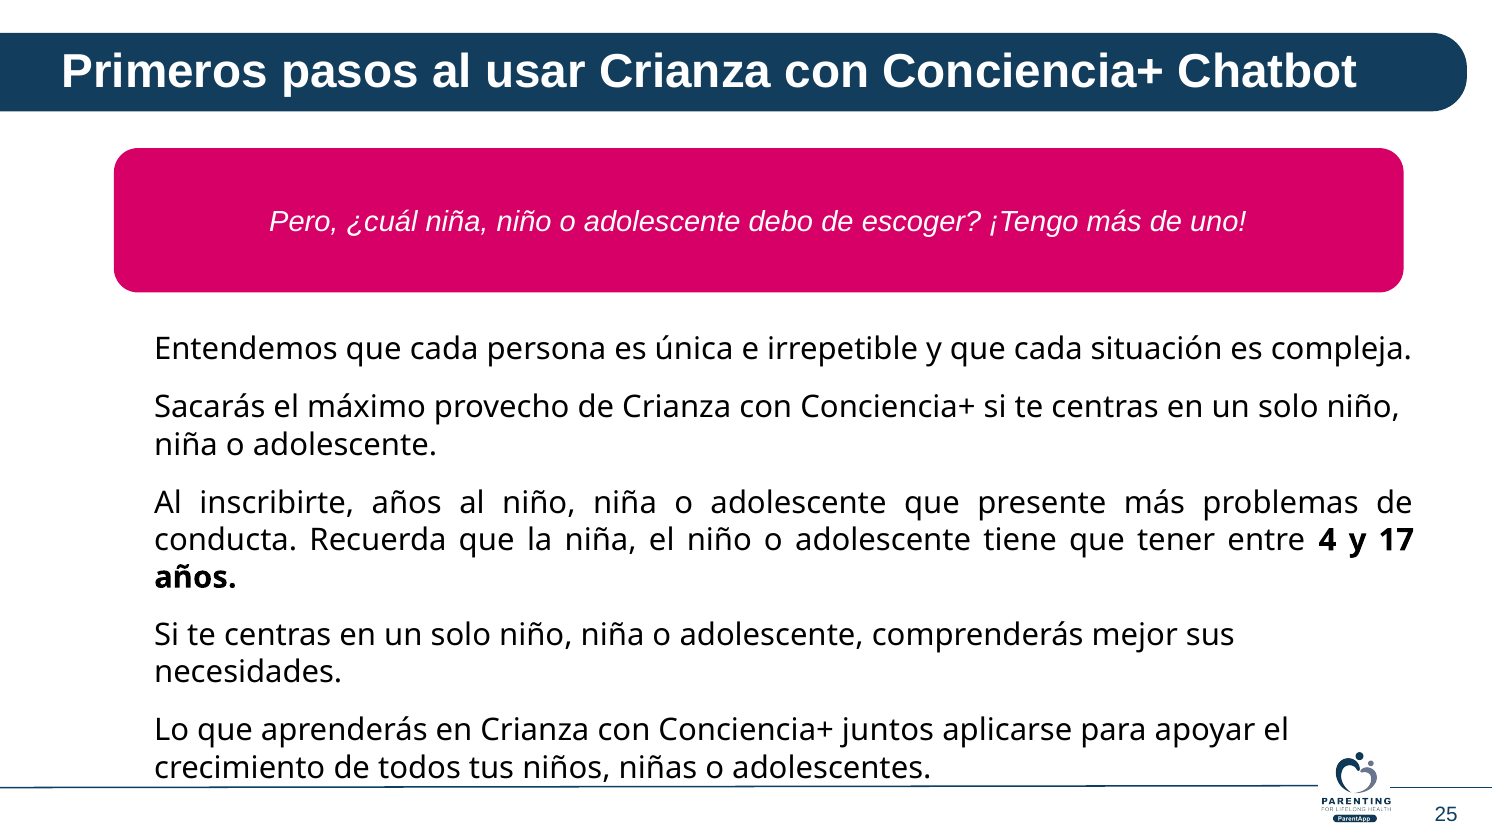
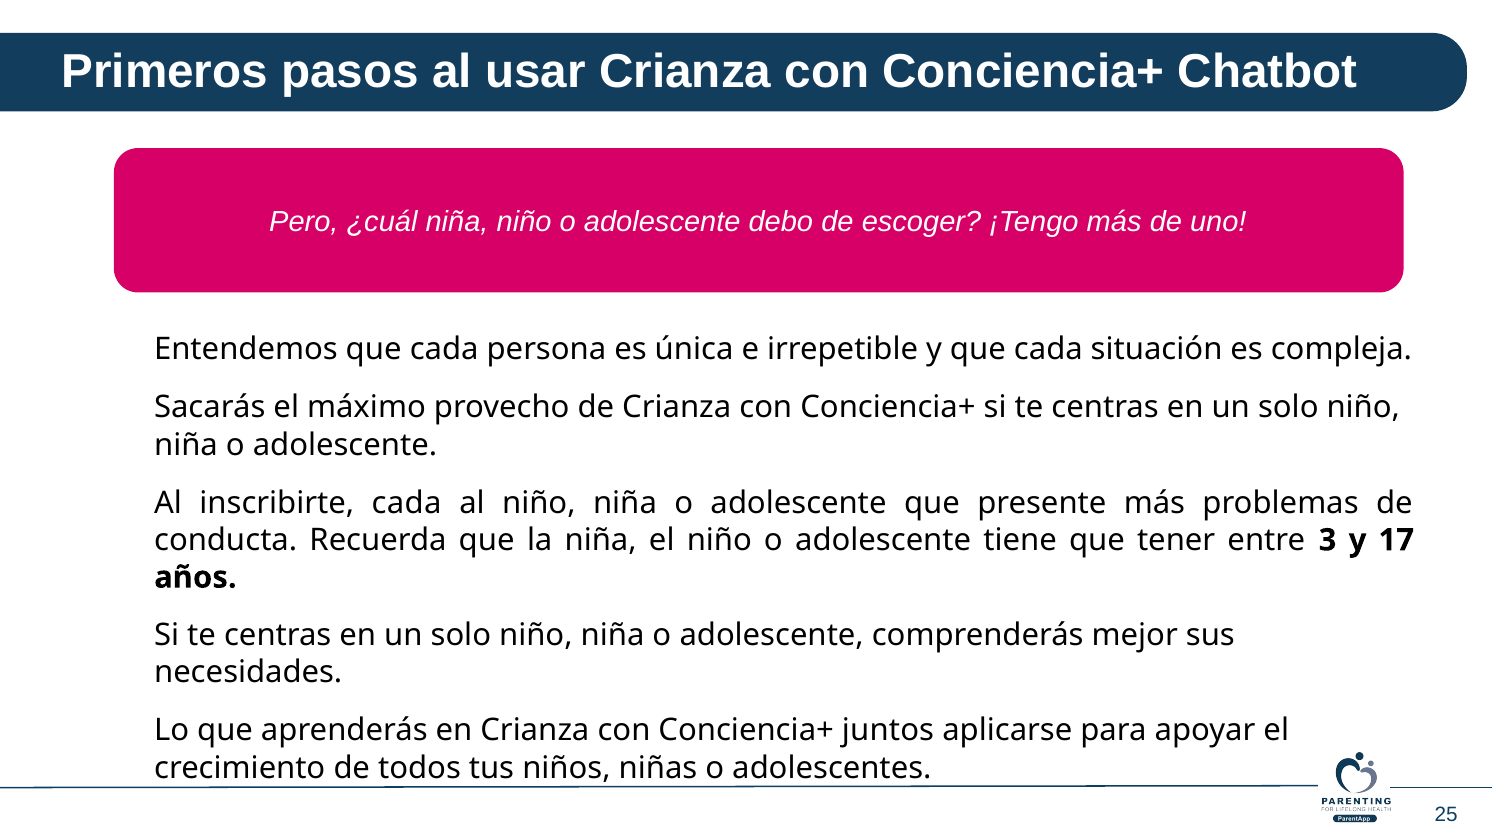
inscribirte años: años -> cada
4: 4 -> 3
